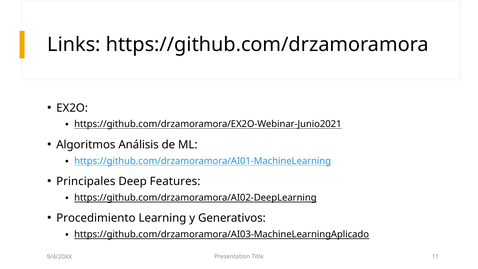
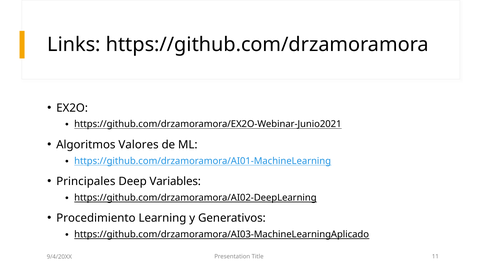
Análisis: Análisis -> Valores
Features: Features -> Variables
